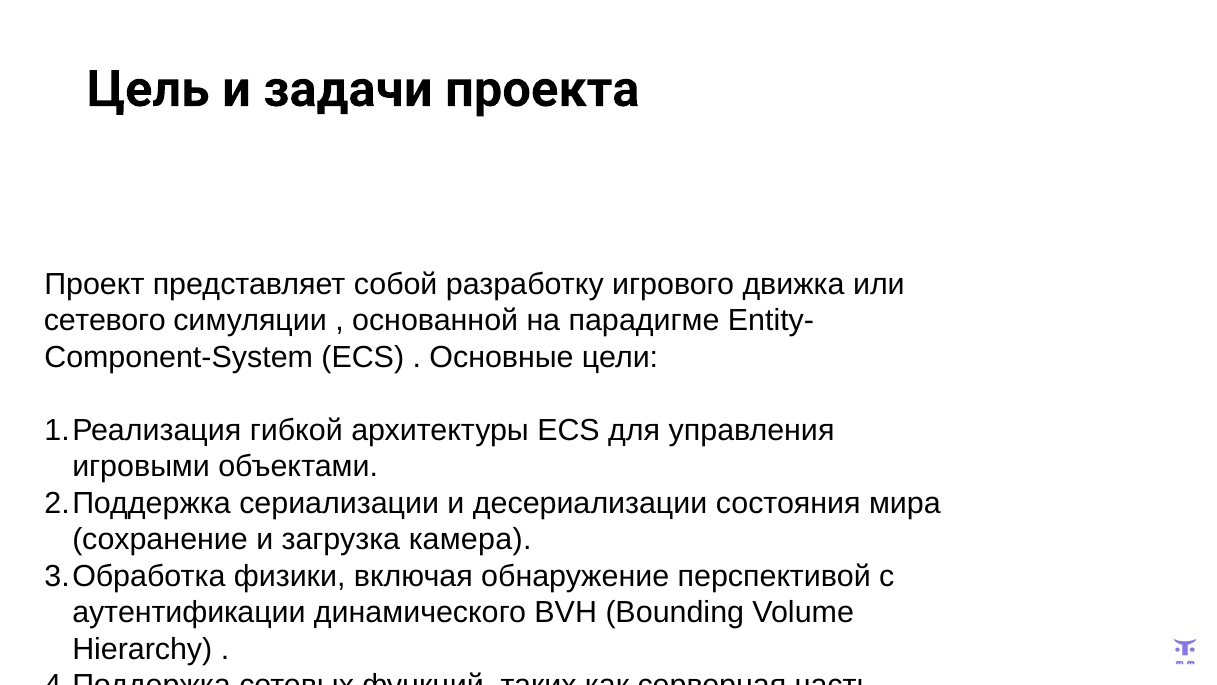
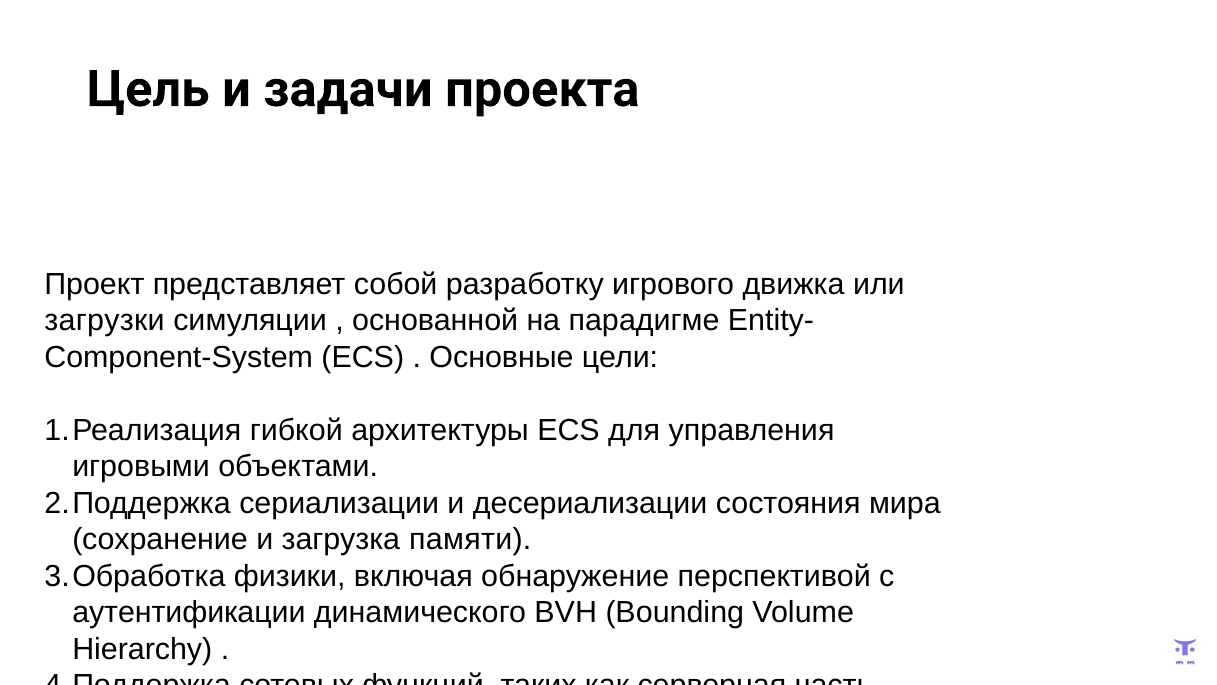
сетевого: сетевого -> загрузки
камера: камера -> памяти
